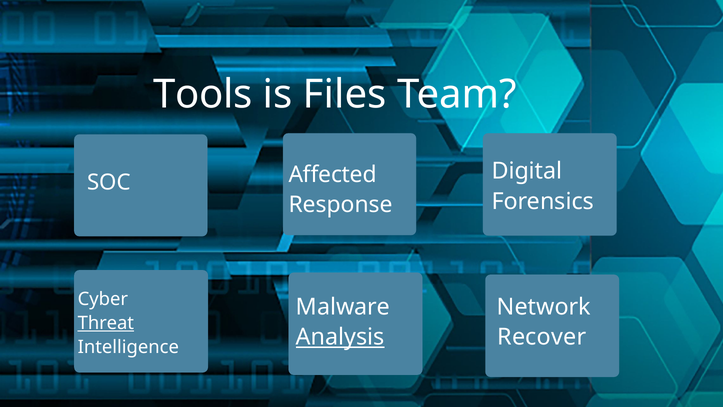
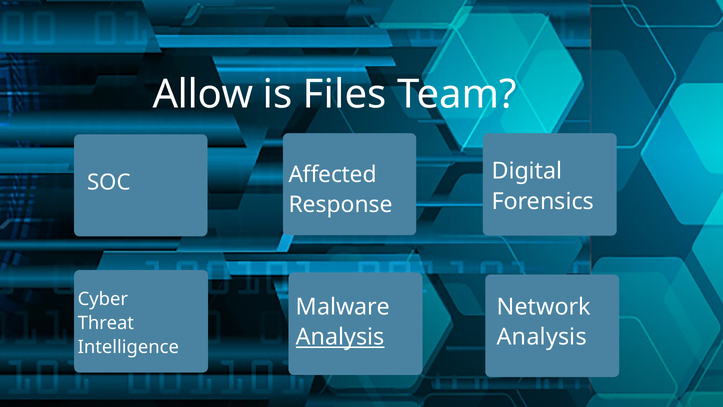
Tools: Tools -> Allow
Threat underline: present -> none
Recover at (542, 337): Recover -> Analysis
